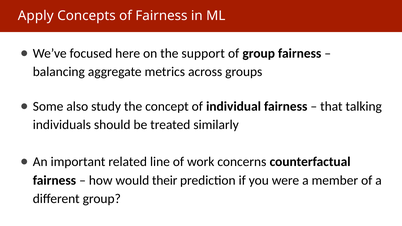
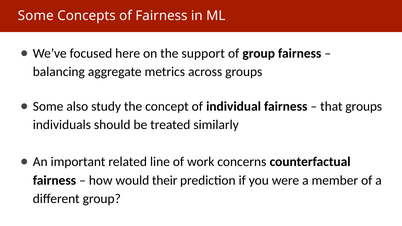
Apply at (36, 16): Apply -> Some
that talking: talking -> groups
